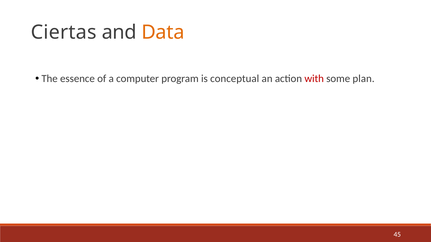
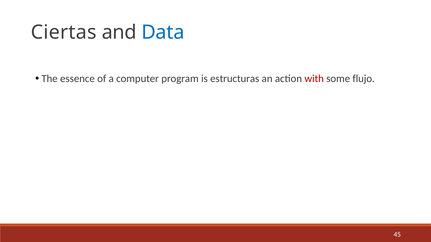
Data colour: orange -> blue
conceptual: conceptual -> estructuras
plan: plan -> flujo
